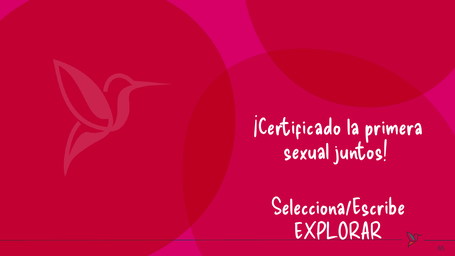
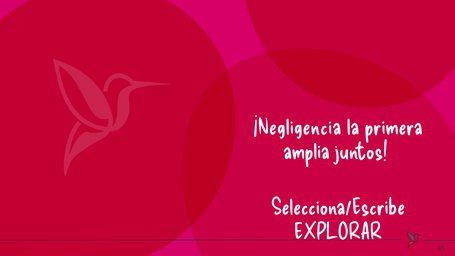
¡Certificado: ¡Certificado -> ¡Negligencia
sexual: sexual -> amplia
